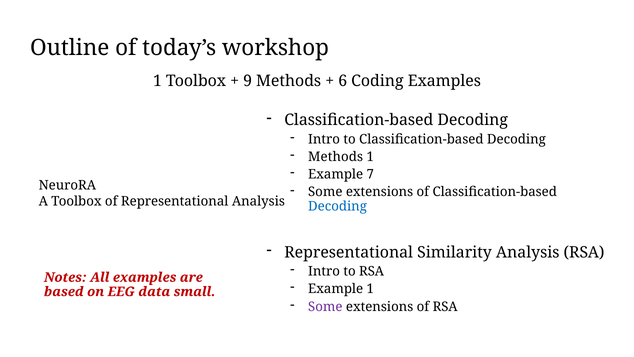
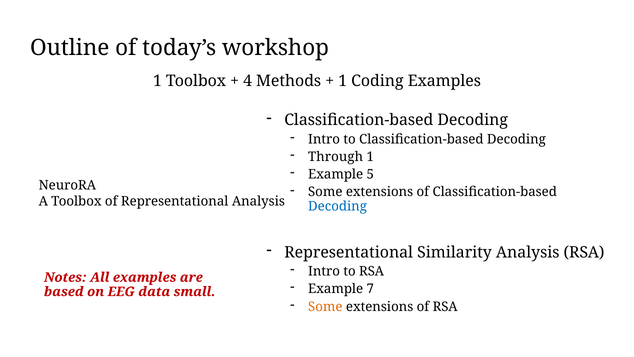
9: 9 -> 4
6 at (343, 81): 6 -> 1
Methods at (336, 157): Methods -> Through
7: 7 -> 5
Example 1: 1 -> 7
Some at (325, 306) colour: purple -> orange
